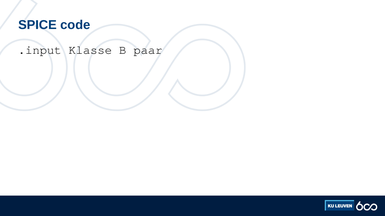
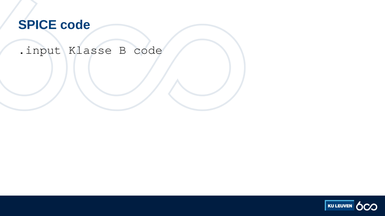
B paar: paar -> code
